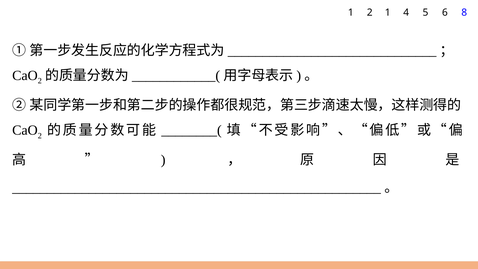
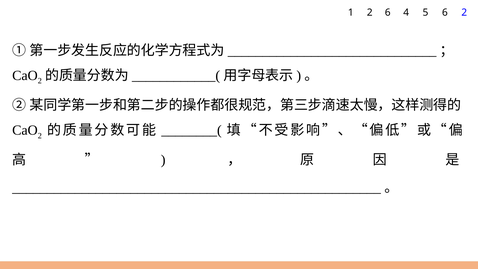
2 1: 1 -> 6
6 8: 8 -> 2
